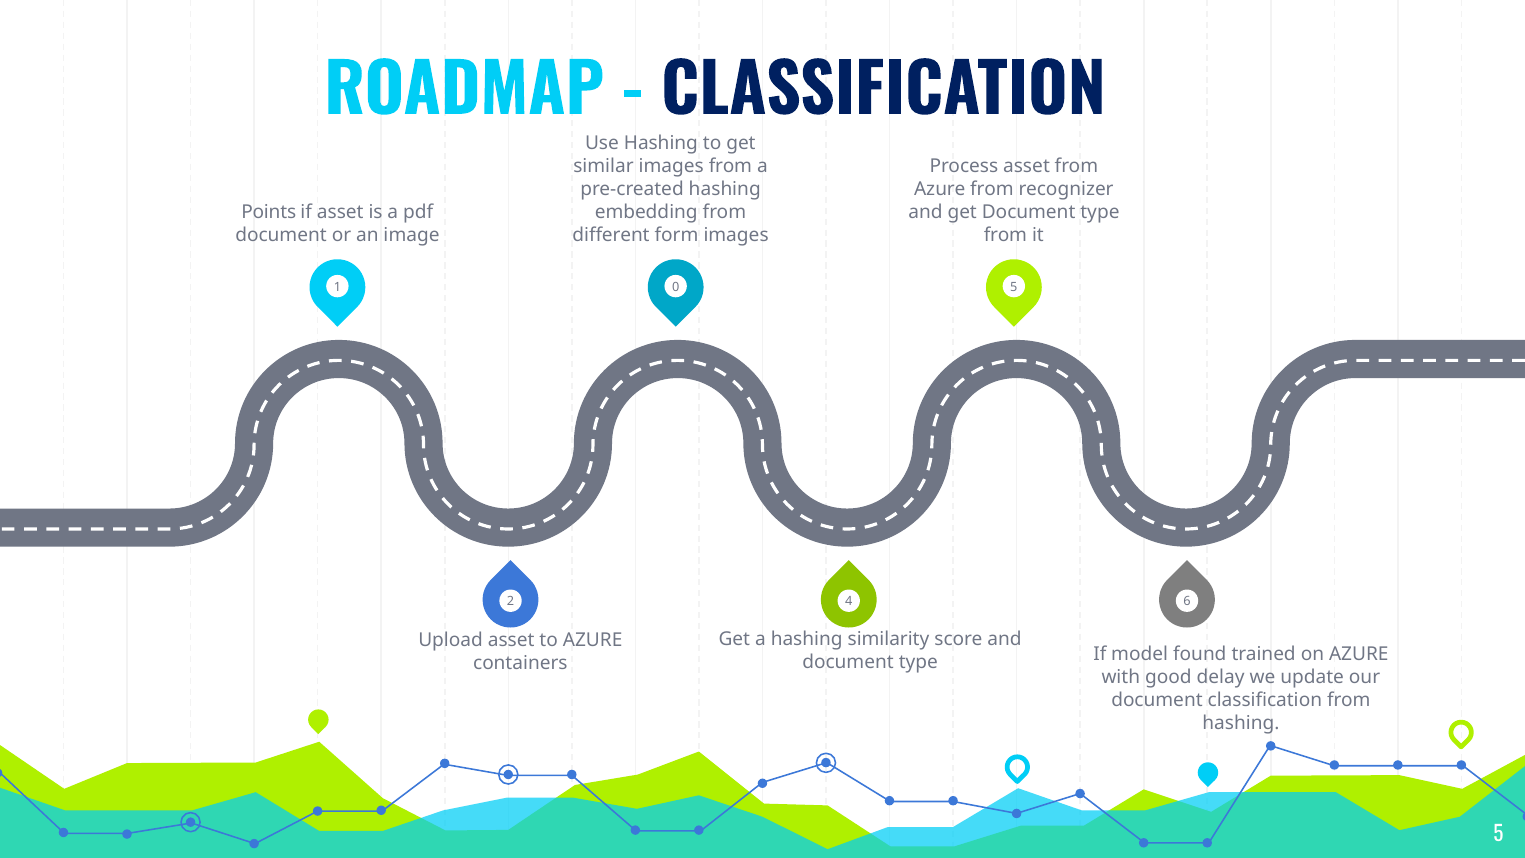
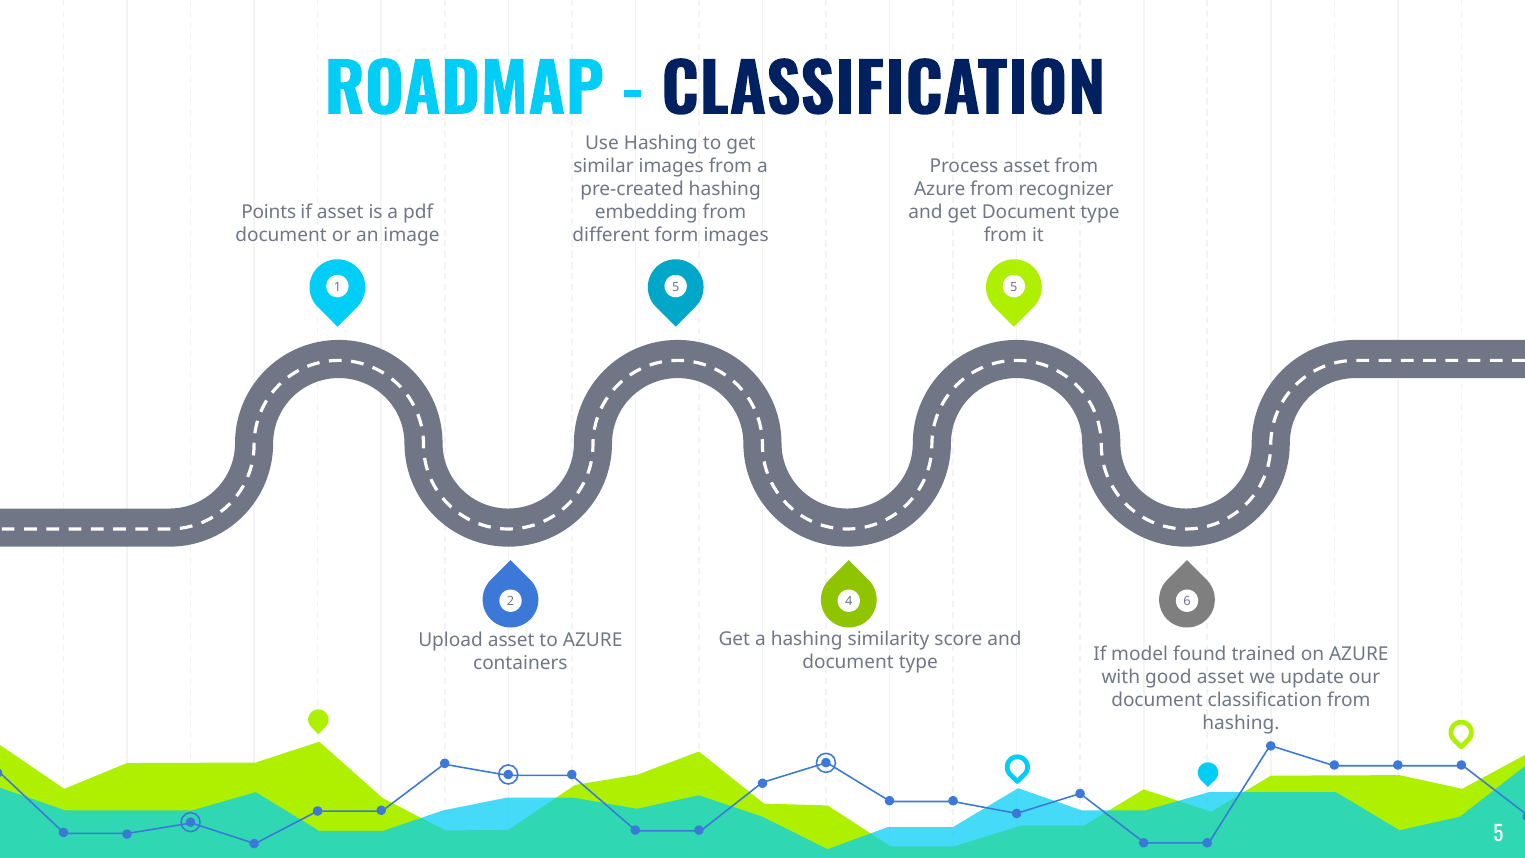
1 0: 0 -> 5
good delay: delay -> asset
